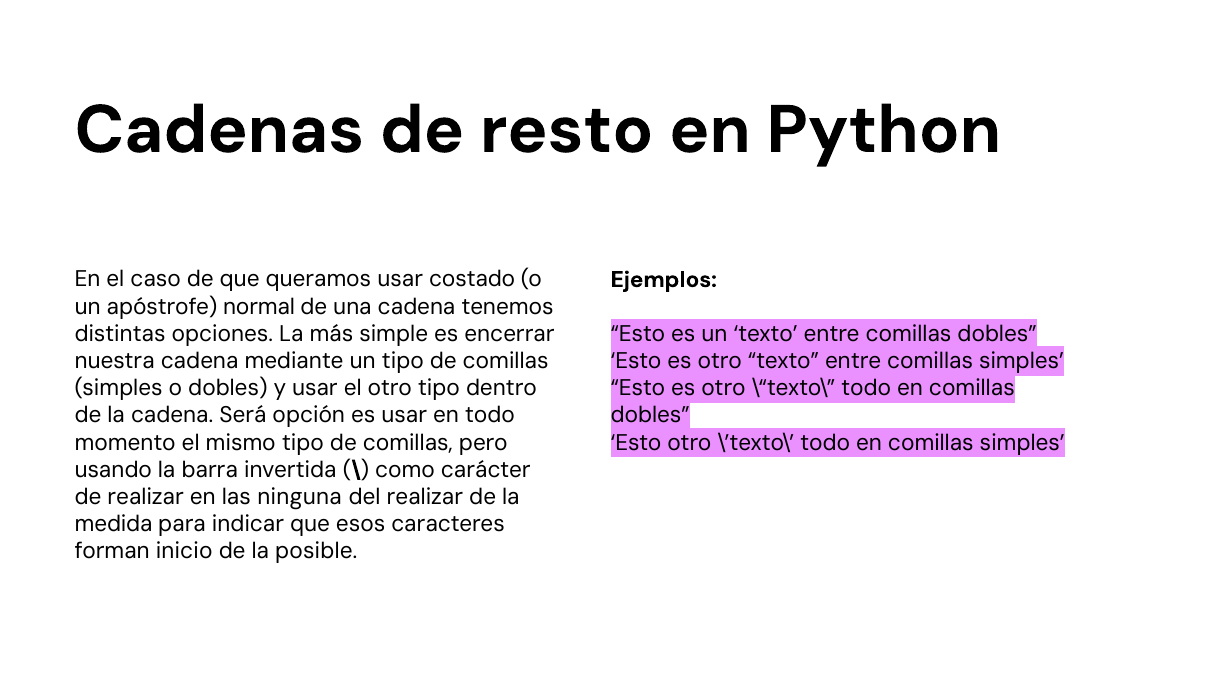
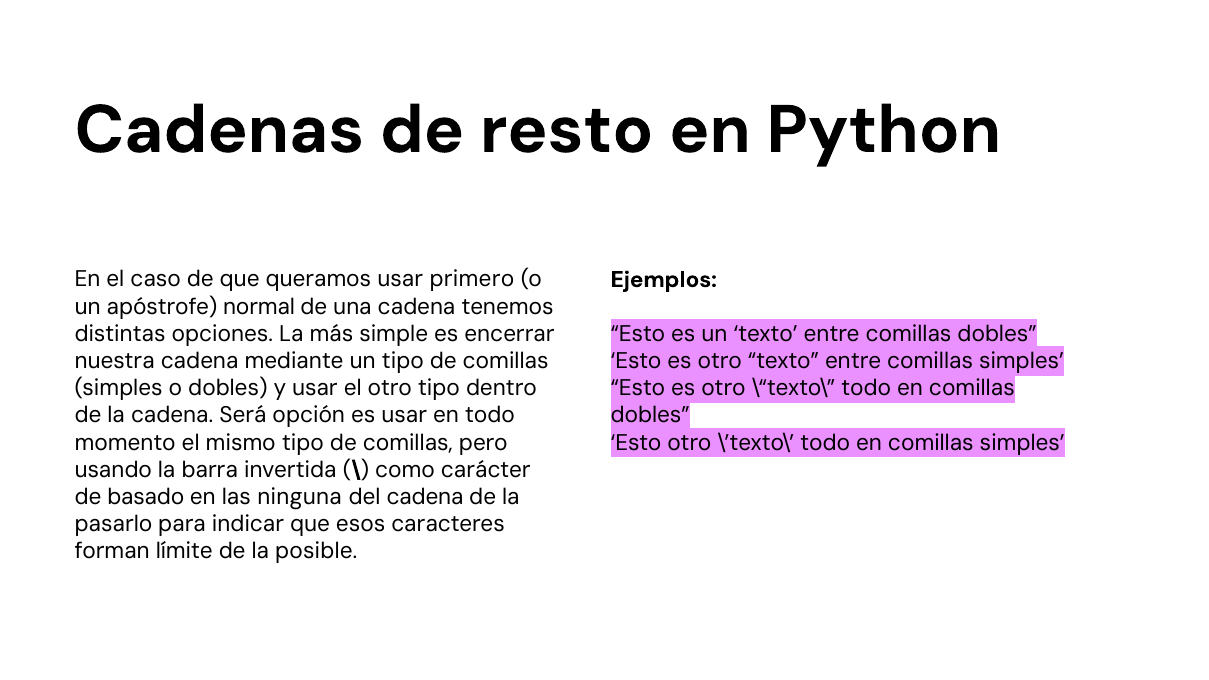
costado: costado -> primero
de realizar: realizar -> basado
del realizar: realizar -> cadena
medida: medida -> pasarlo
inicio: inicio -> límite
